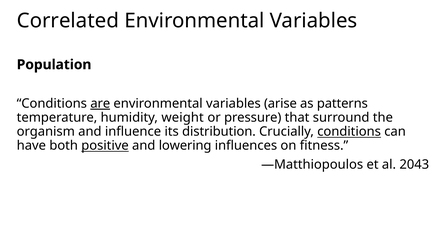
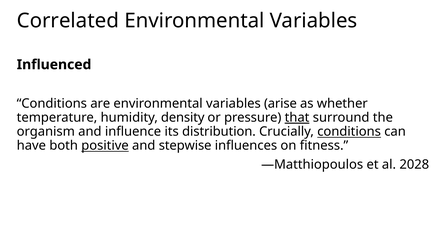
Population: Population -> Influenced
are underline: present -> none
patterns: patterns -> whether
weight: weight -> density
that underline: none -> present
lowering: lowering -> stepwise
2043: 2043 -> 2028
